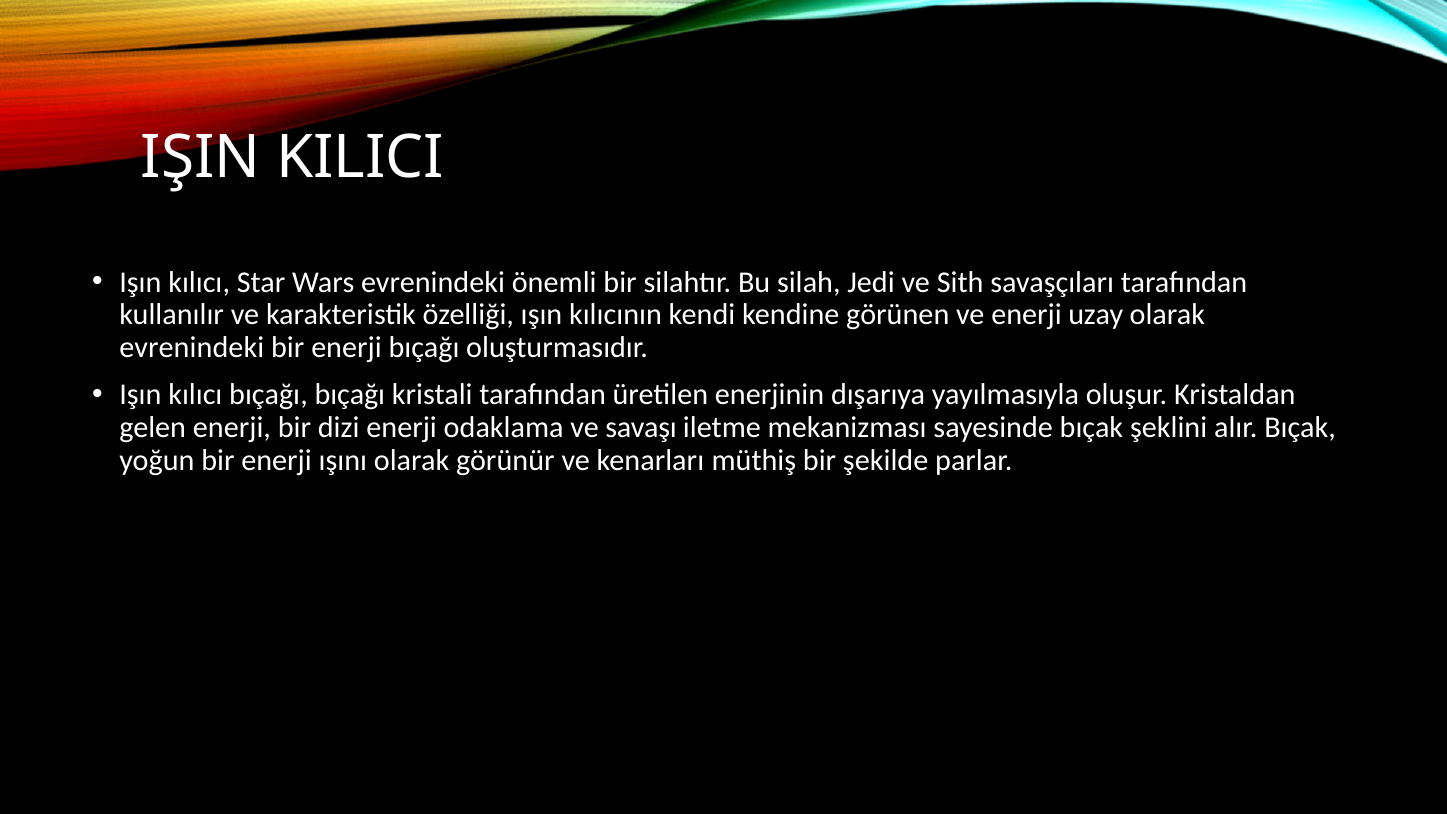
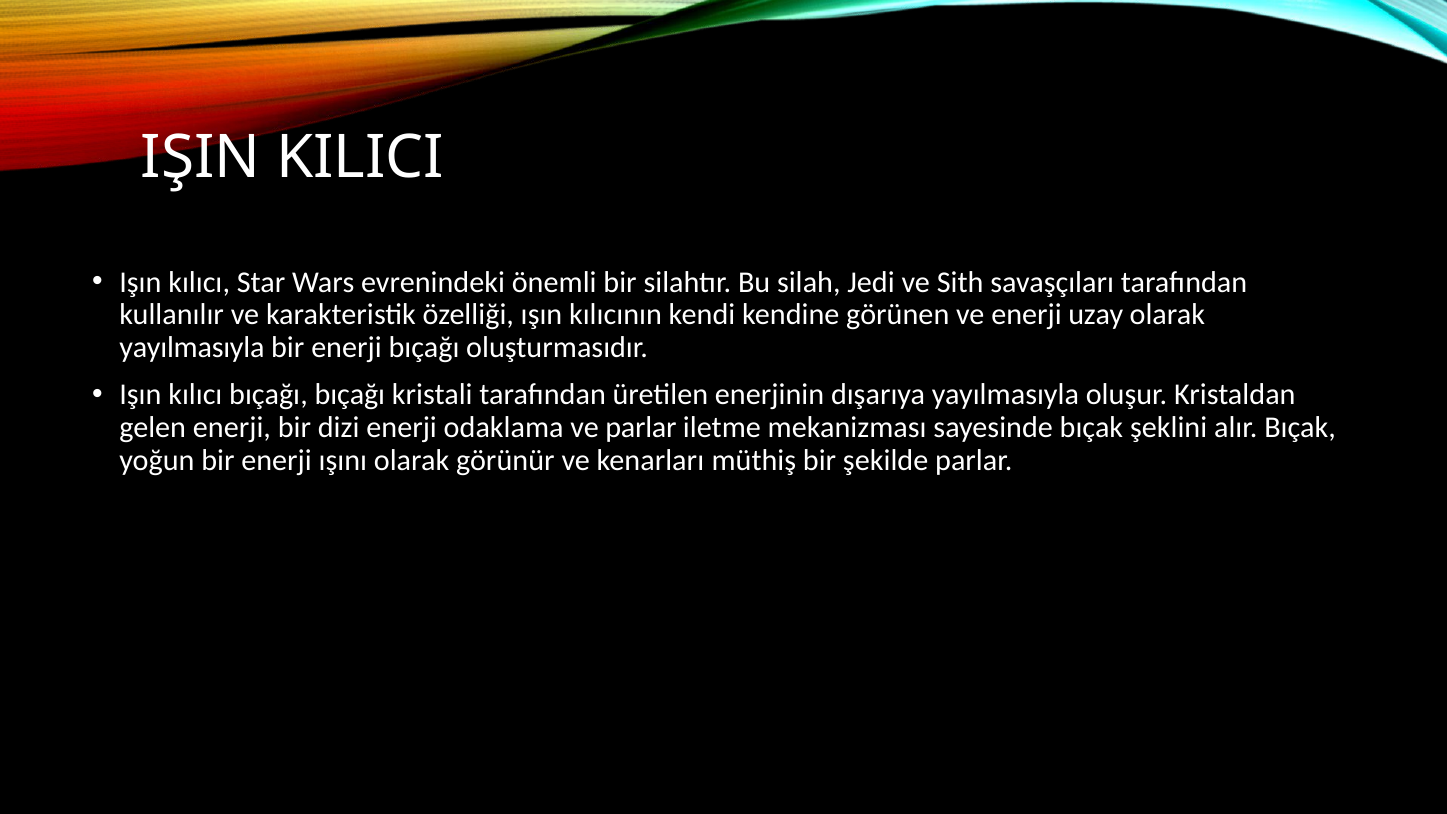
evrenindeki at (192, 347): evrenindeki -> yayılmasıyla
ve savaşı: savaşı -> parlar
